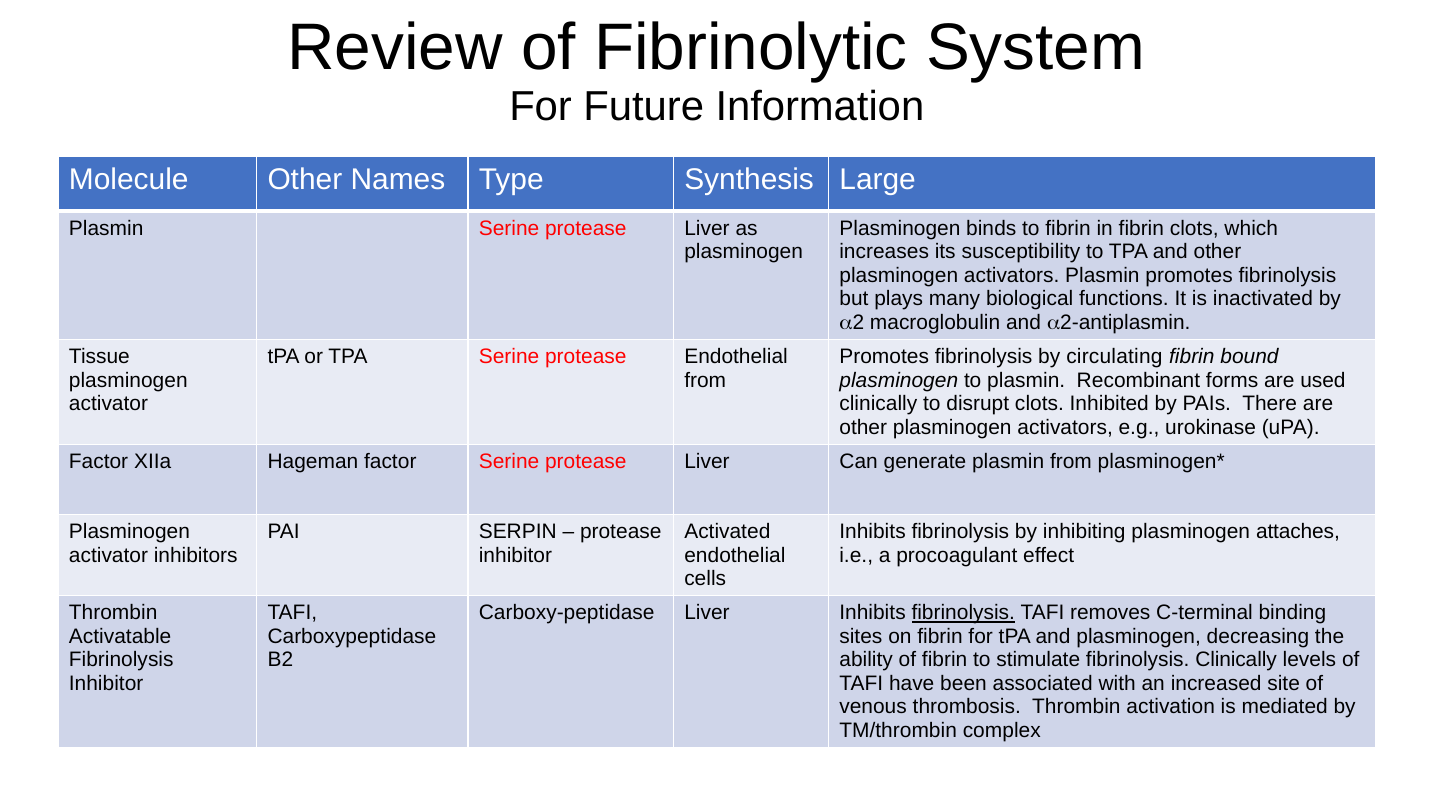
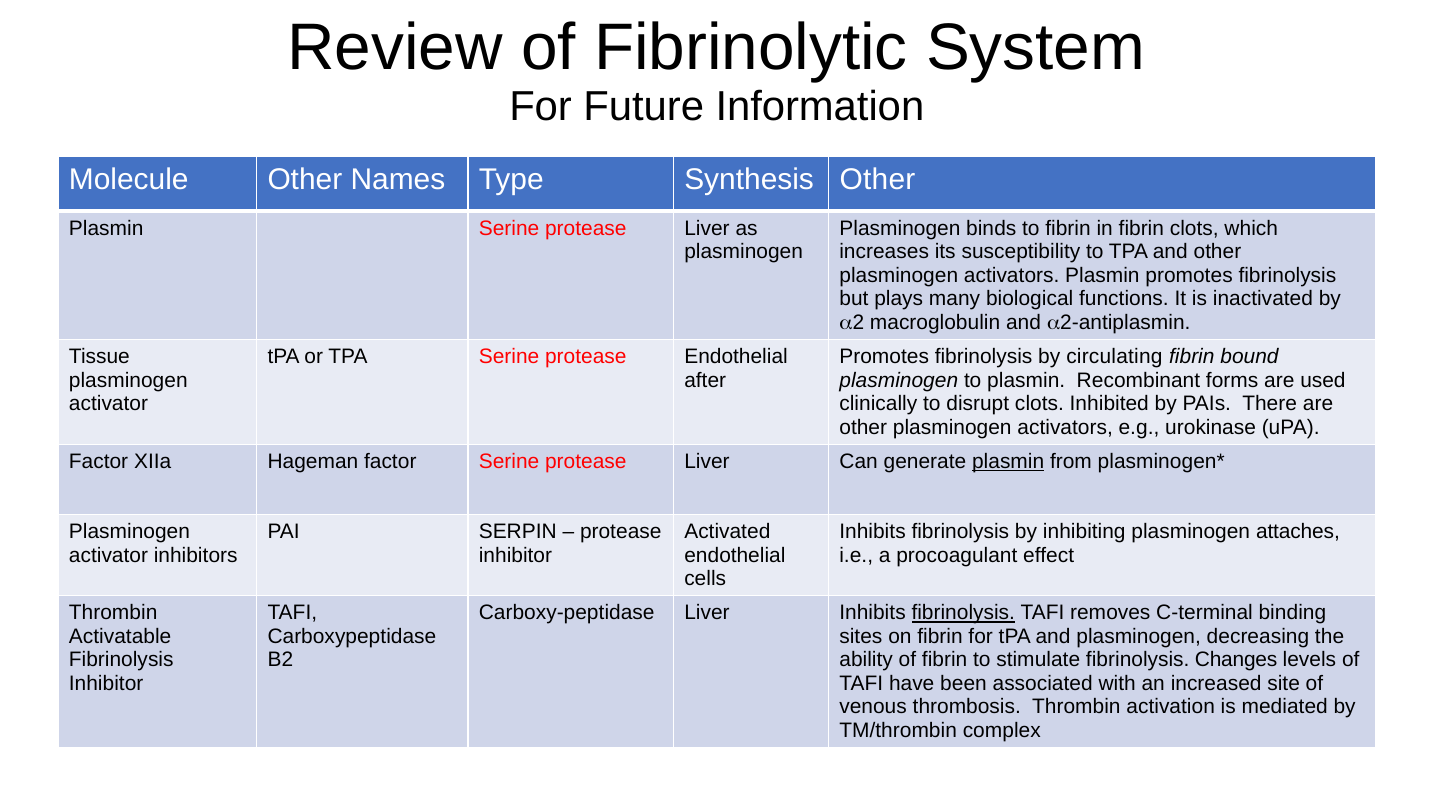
Synthesis Large: Large -> Other
from at (705, 380): from -> after
plasmin at (1008, 462) underline: none -> present
fibrinolysis Clinically: Clinically -> Changes
